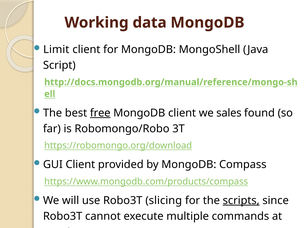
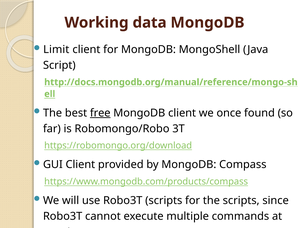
we sales: sales -> once
Robo3T slicing: slicing -> scripts
scripts at (241, 200) underline: present -> none
